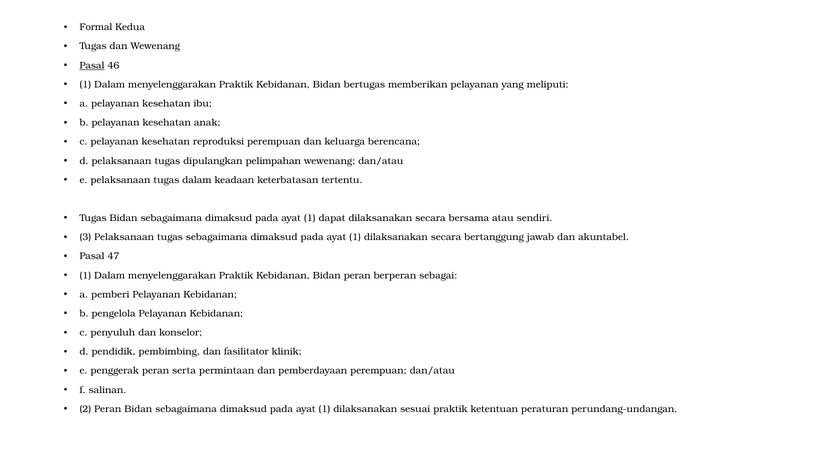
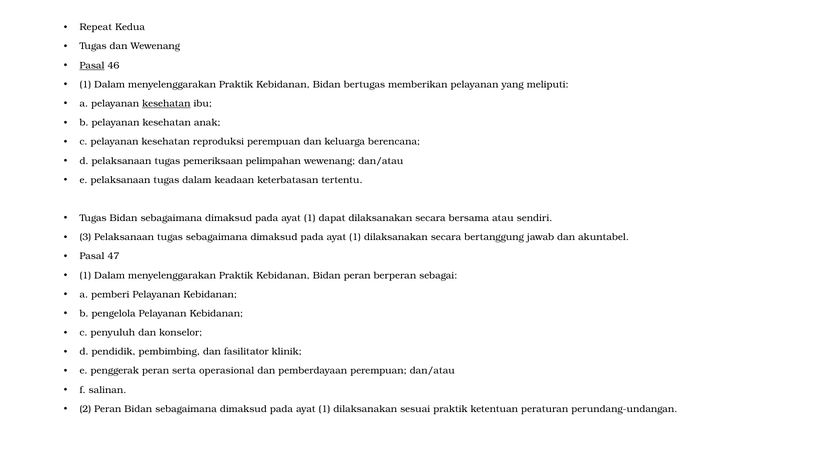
Formal: Formal -> Repeat
kesehatan at (166, 104) underline: none -> present
dipulangkan: dipulangkan -> pemeriksaan
permintaan: permintaan -> operasional
